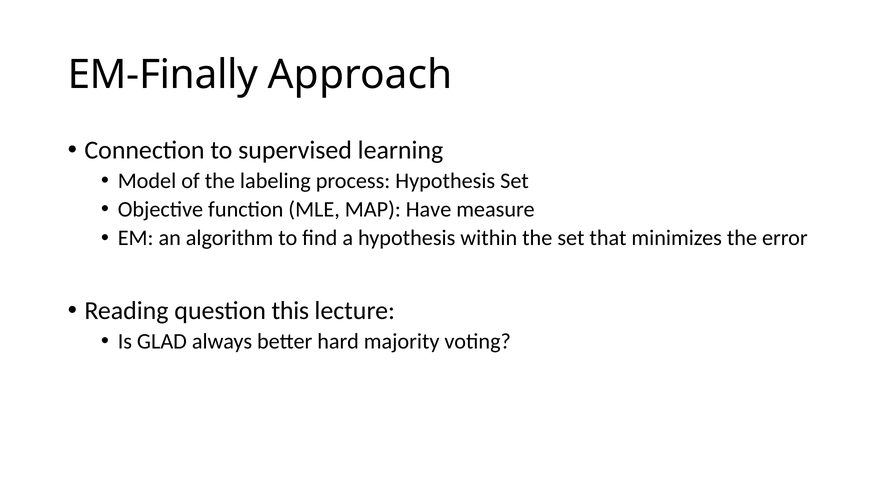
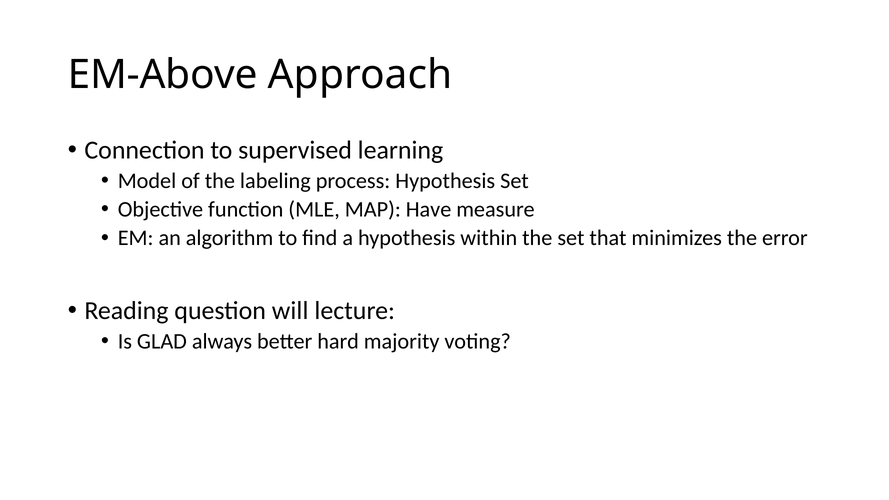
EM-Finally: EM-Finally -> EM-Above
this: this -> will
